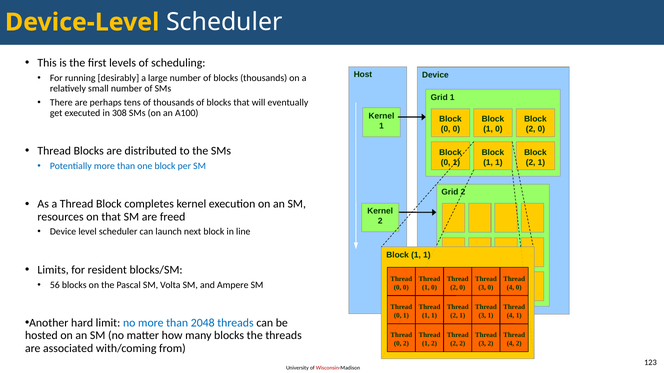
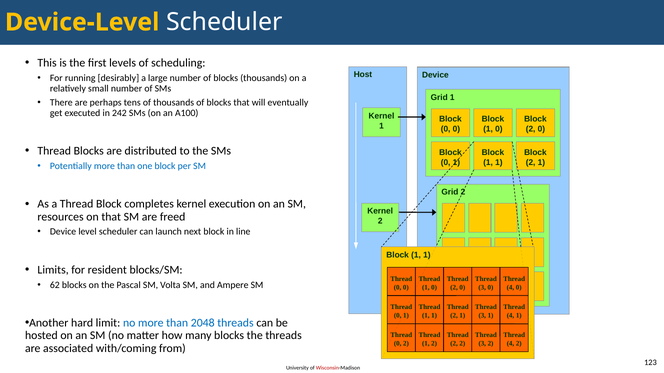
308: 308 -> 242
56: 56 -> 62
